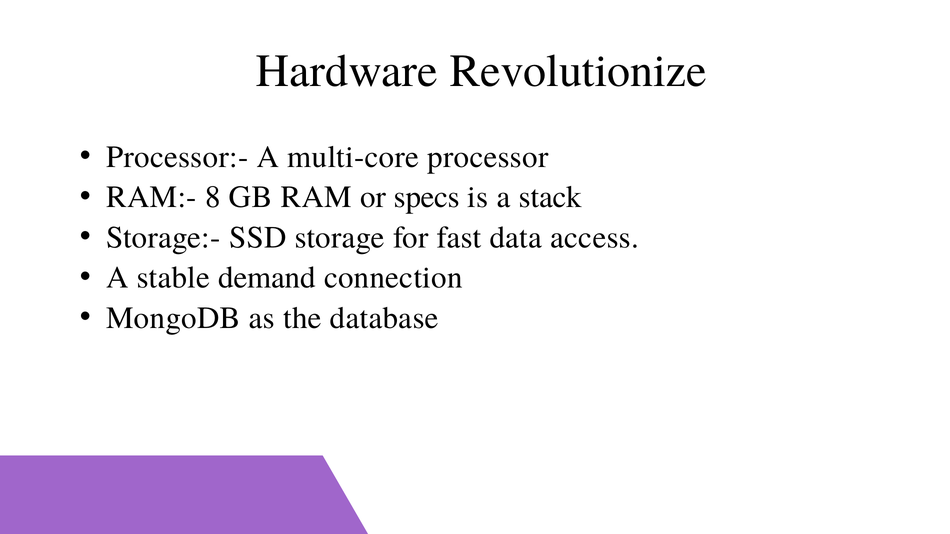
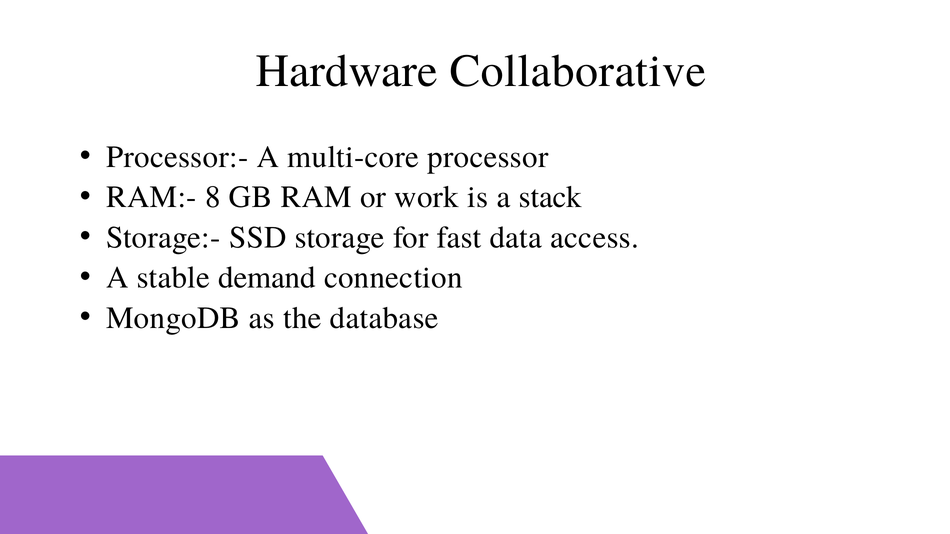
Revolutionize: Revolutionize -> Collaborative
specs: specs -> work
